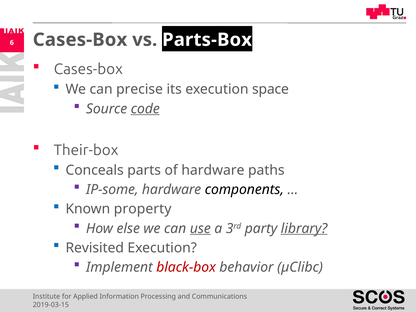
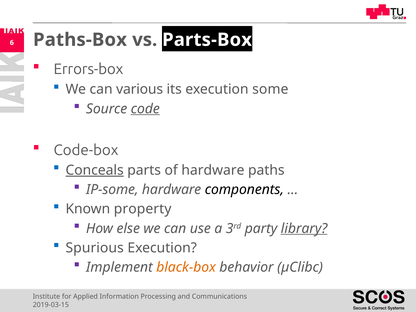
6 Cases-Box: Cases-Box -> Paths-Box
Cases-box at (88, 69): Cases-box -> Errors-box
precise: precise -> various
space: space -> some
Their-box: Their-box -> Code-box
Conceals underline: none -> present
use underline: present -> none
Revisited: Revisited -> Spurious
black-box colour: red -> orange
